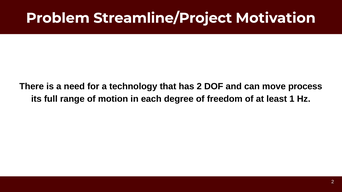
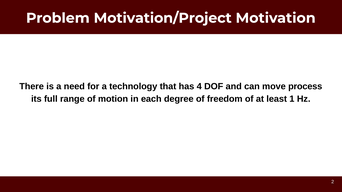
Streamline/Project: Streamline/Project -> Motivation/Project
has 2: 2 -> 4
